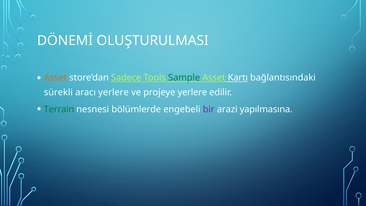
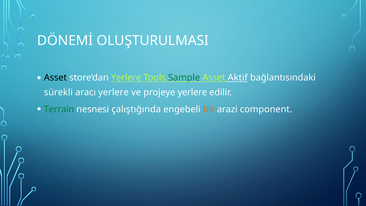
Asset at (55, 78) colour: orange -> black
store’dan Sadece: Sadece -> Yerlere
Kartı: Kartı -> Aktif
bölümlerde: bölümlerde -> çalıştığında
bir colour: purple -> orange
yapılmasına: yapılmasına -> component
